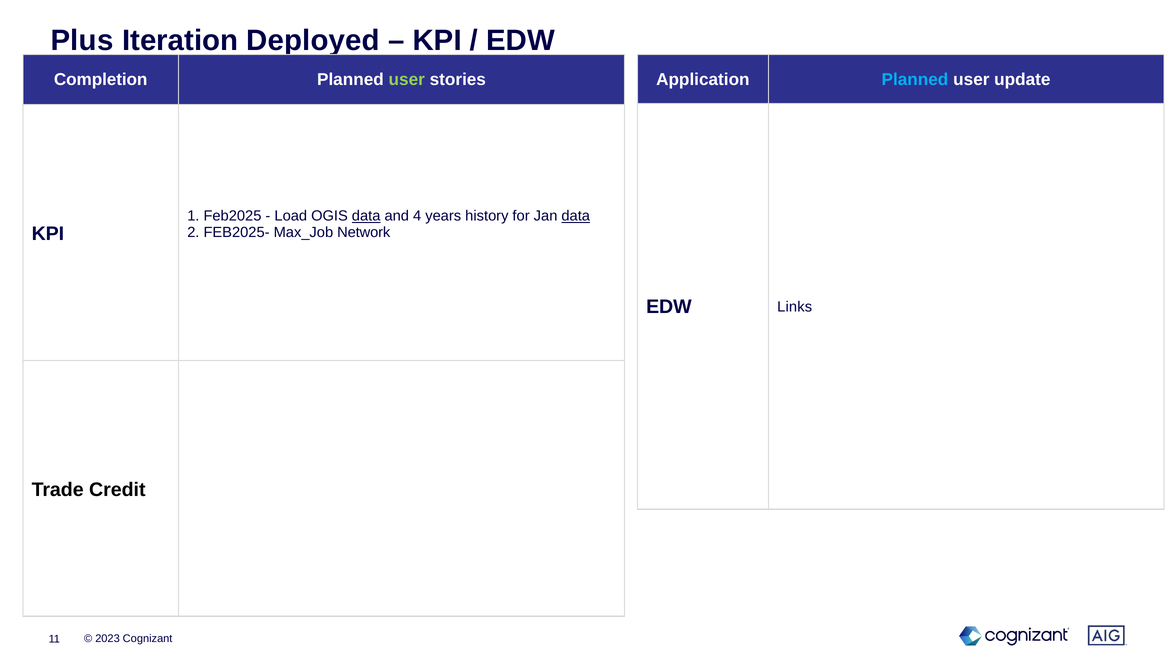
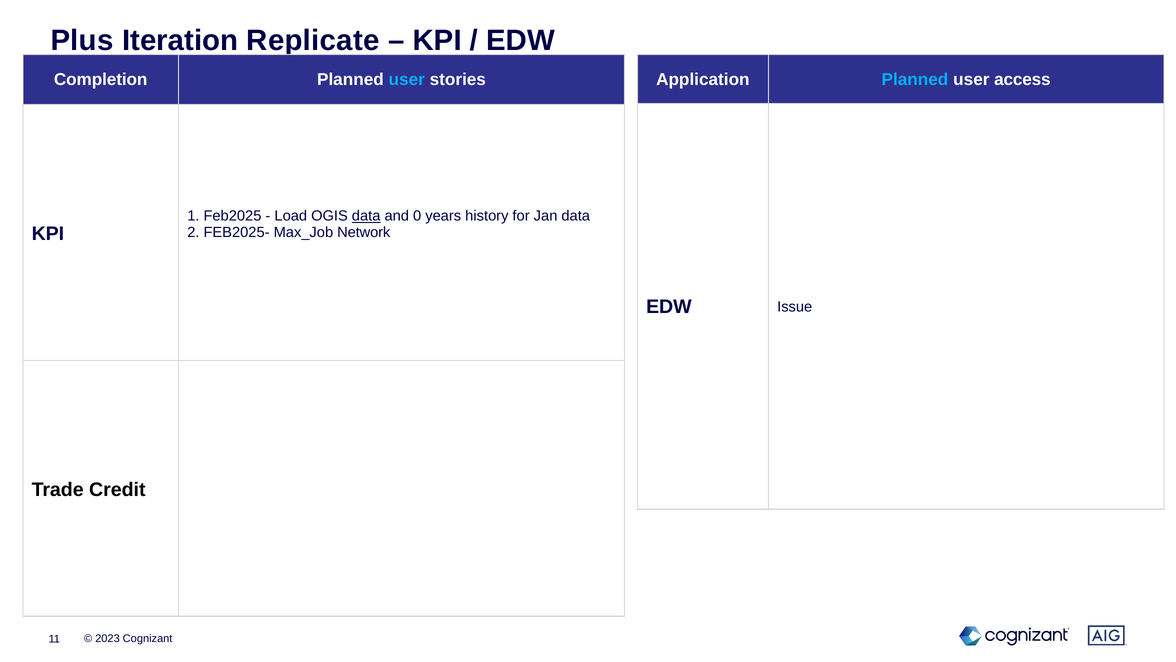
Deployed: Deployed -> Replicate
update: update -> access
user at (407, 80) colour: light green -> light blue
4: 4 -> 0
data at (576, 216) underline: present -> none
Links: Links -> Issue
